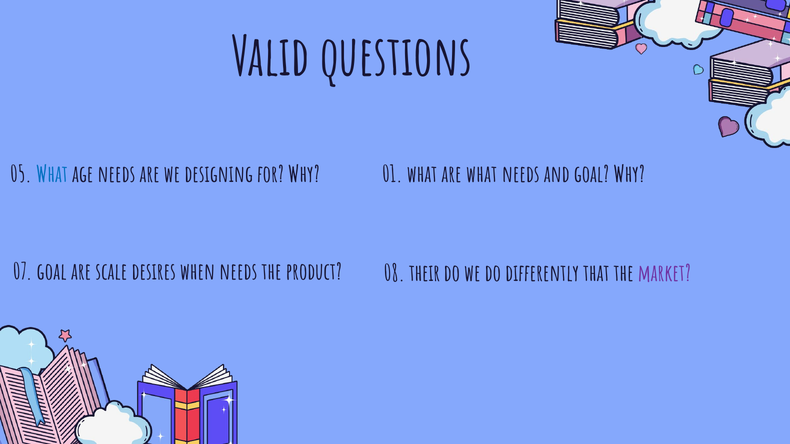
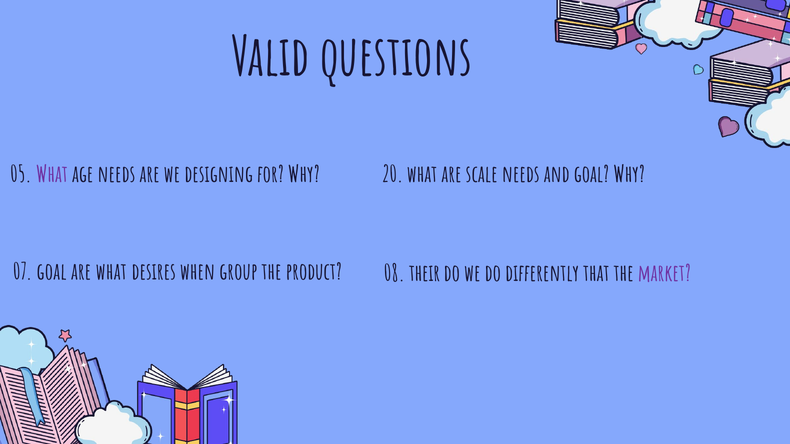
What at (52, 175) colour: blue -> purple
01: 01 -> 20
are what: what -> scale
are scale: scale -> what
when needs: needs -> group
